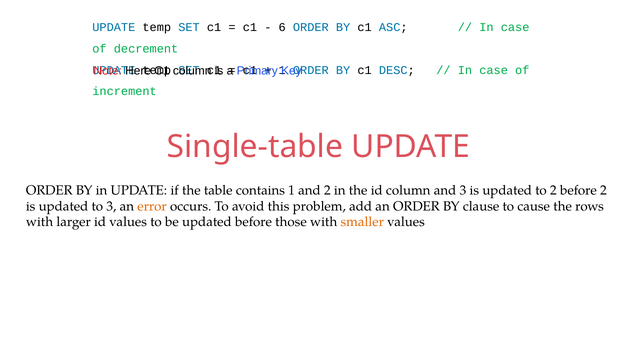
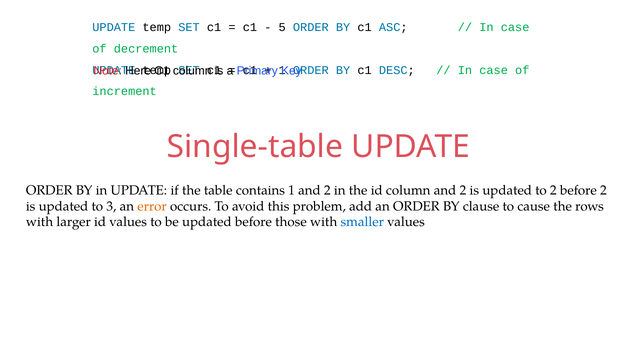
6: 6 -> 5
column and 3: 3 -> 2
smaller colour: orange -> blue
